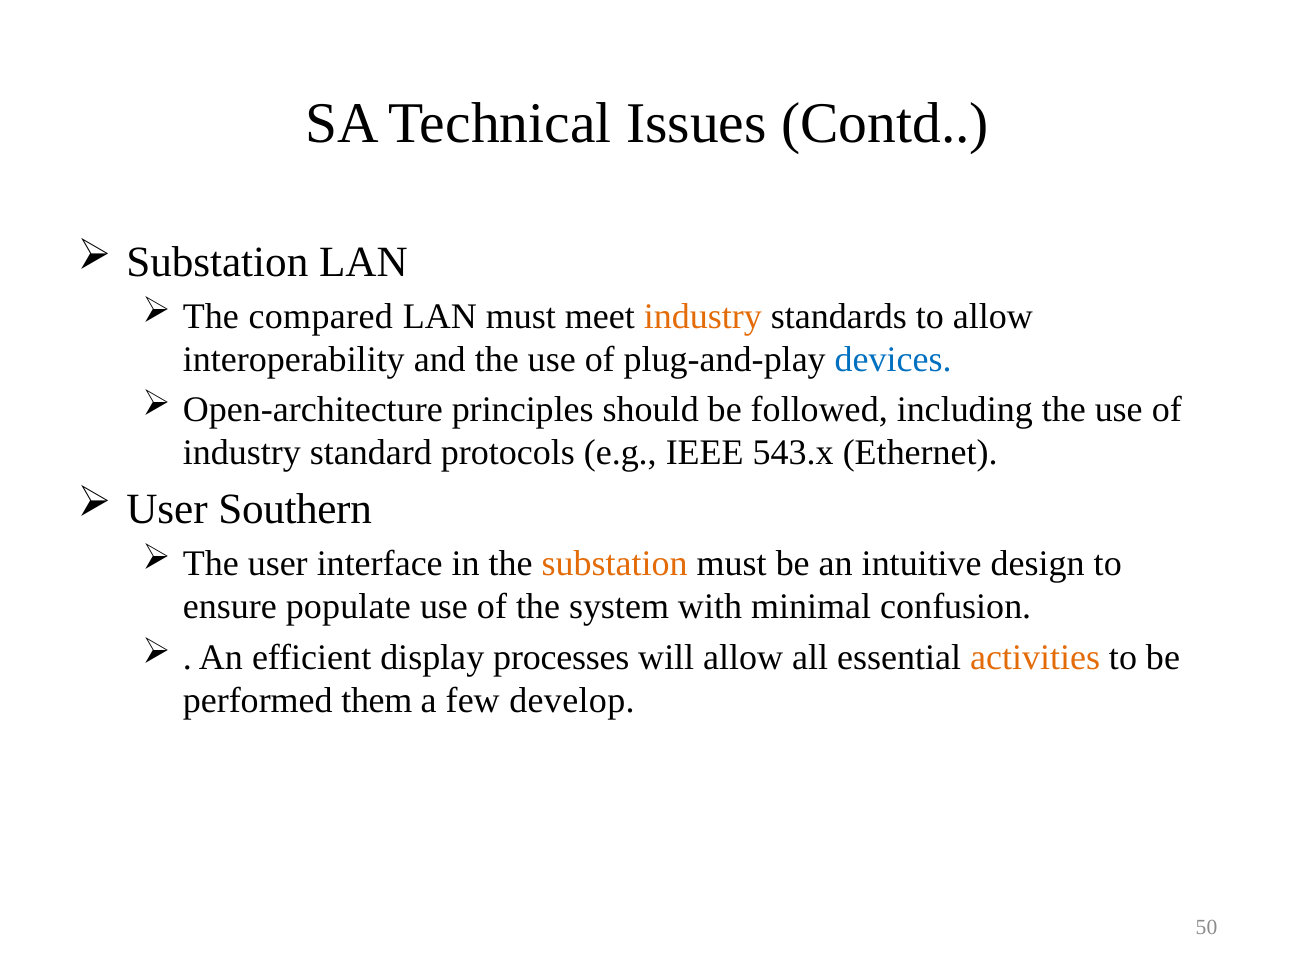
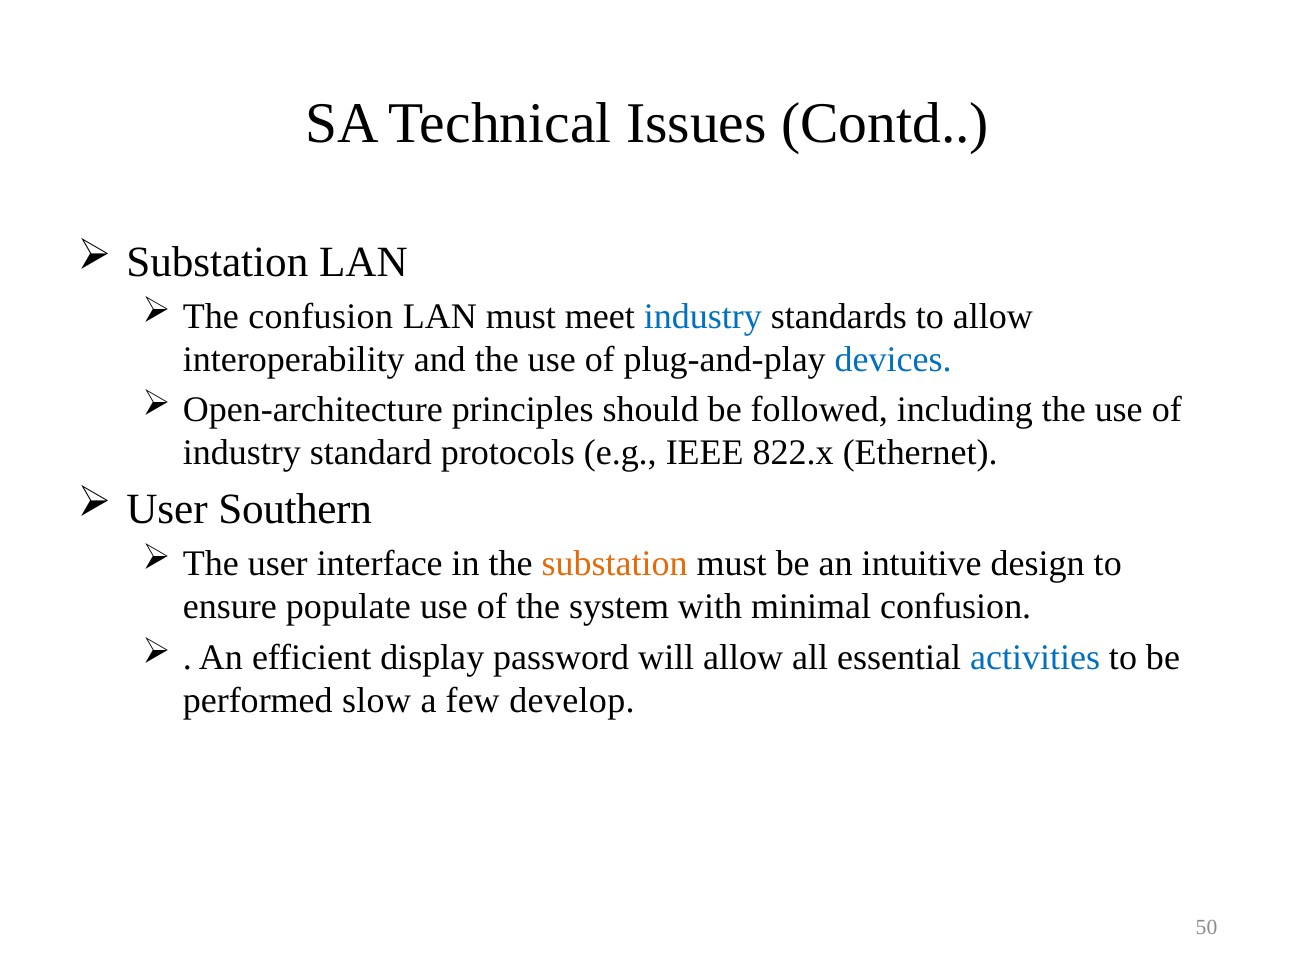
The compared: compared -> confusion
industry at (703, 316) colour: orange -> blue
543.x: 543.x -> 822.x
processes: processes -> password
activities colour: orange -> blue
them: them -> slow
